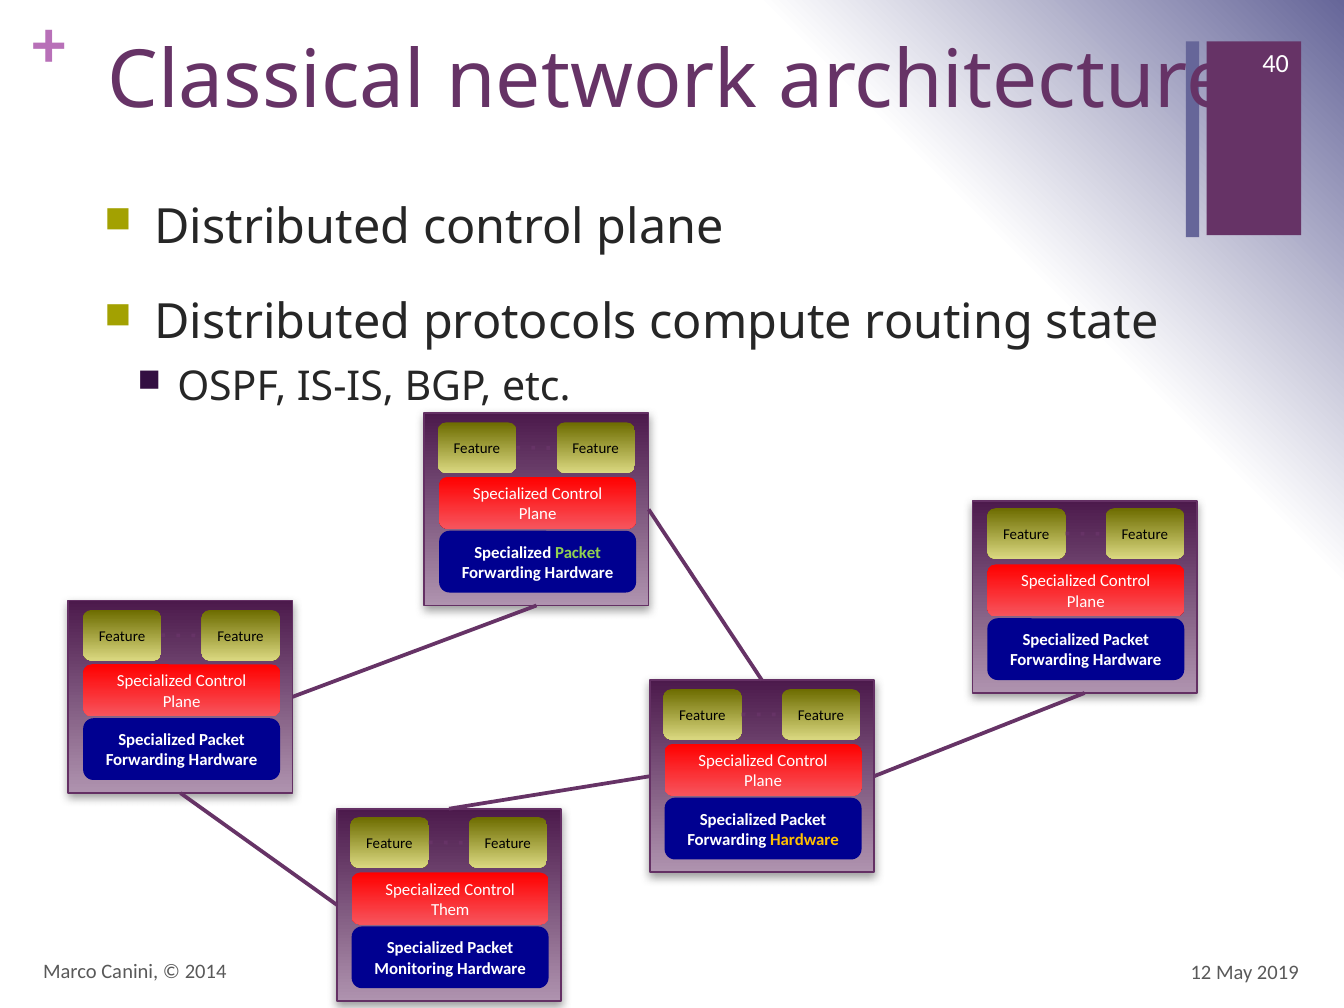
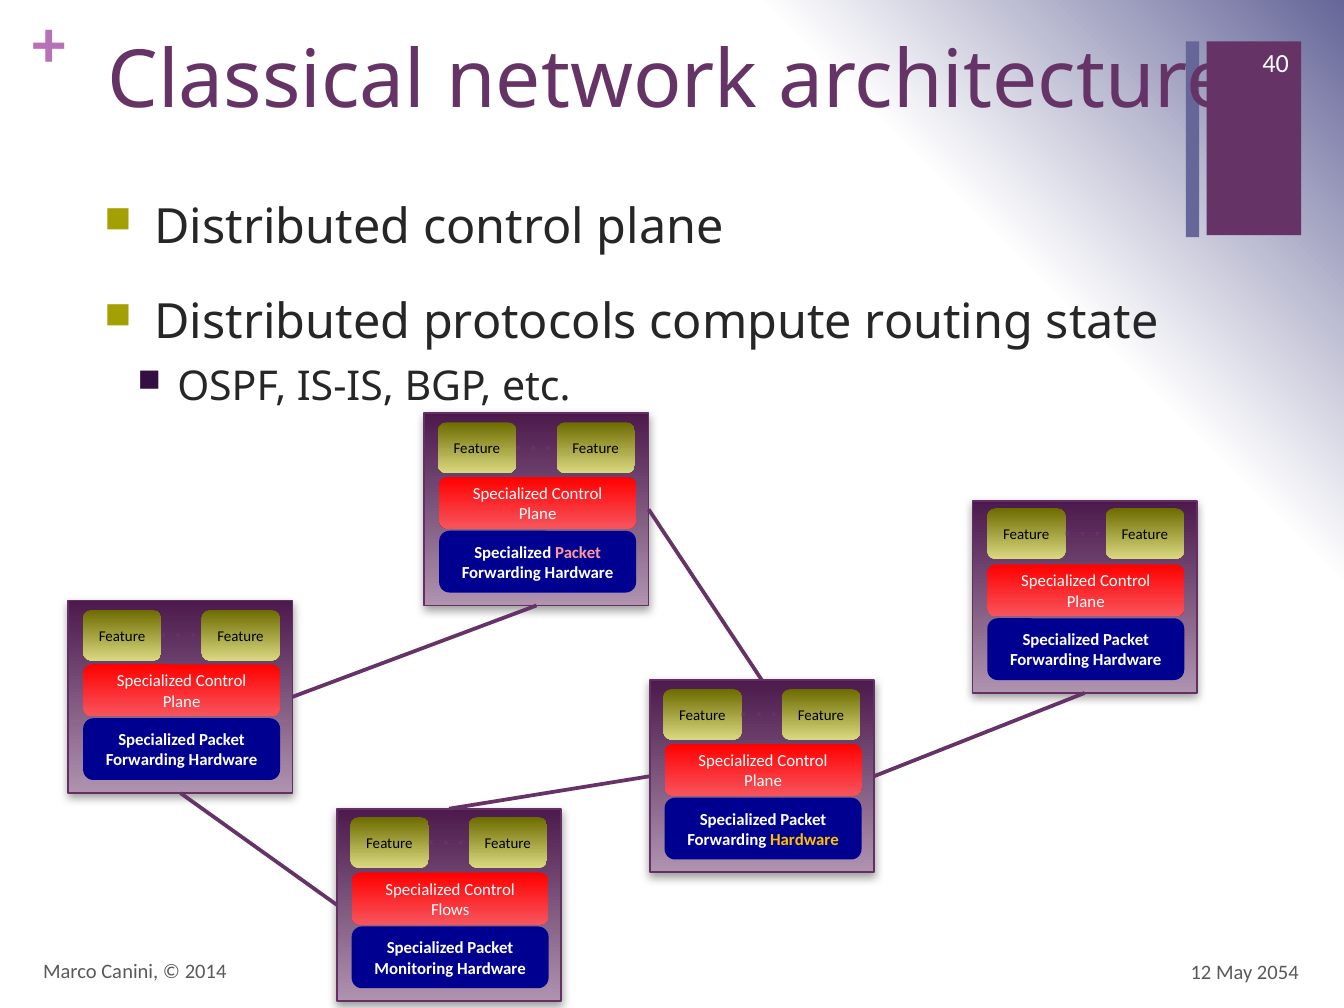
Packet at (578, 553) colour: light green -> pink
Them: Them -> Flows
2019: 2019 -> 2054
